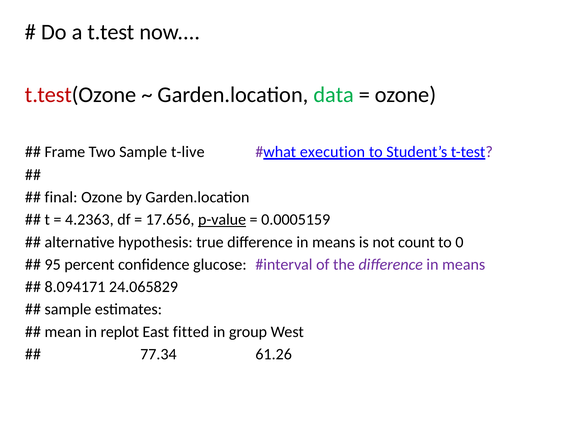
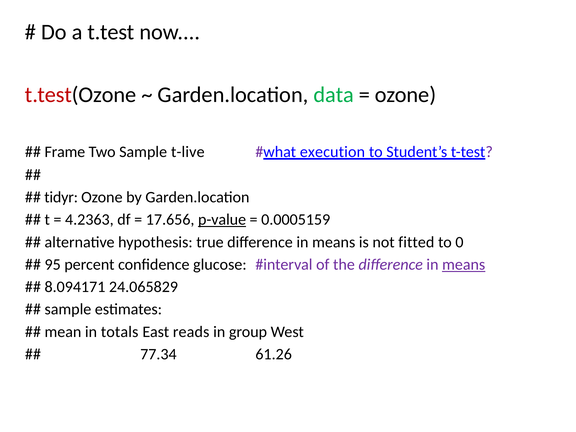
final: final -> tidyr
count: count -> fitted
means at (464, 265) underline: none -> present
replot: replot -> totals
fitted: fitted -> reads
